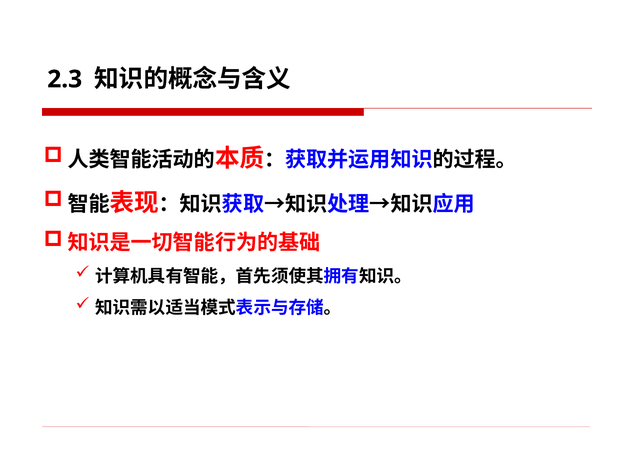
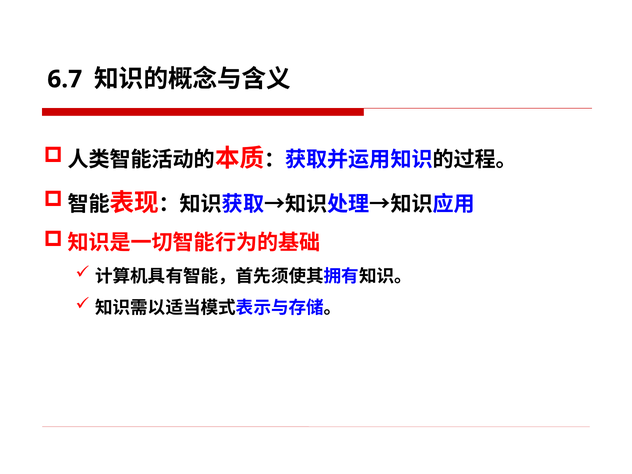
2.3: 2.3 -> 6.7
